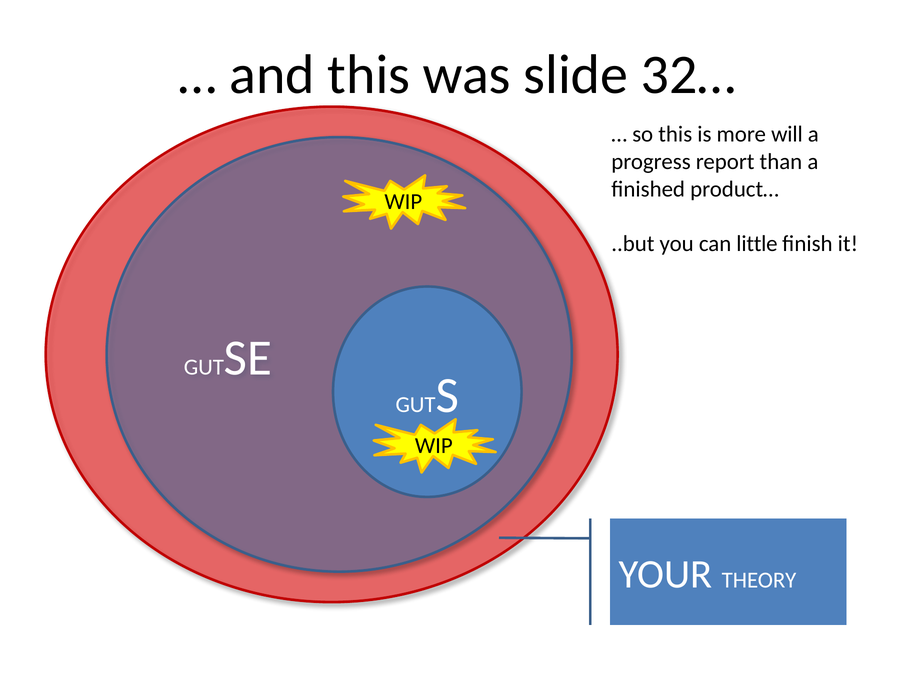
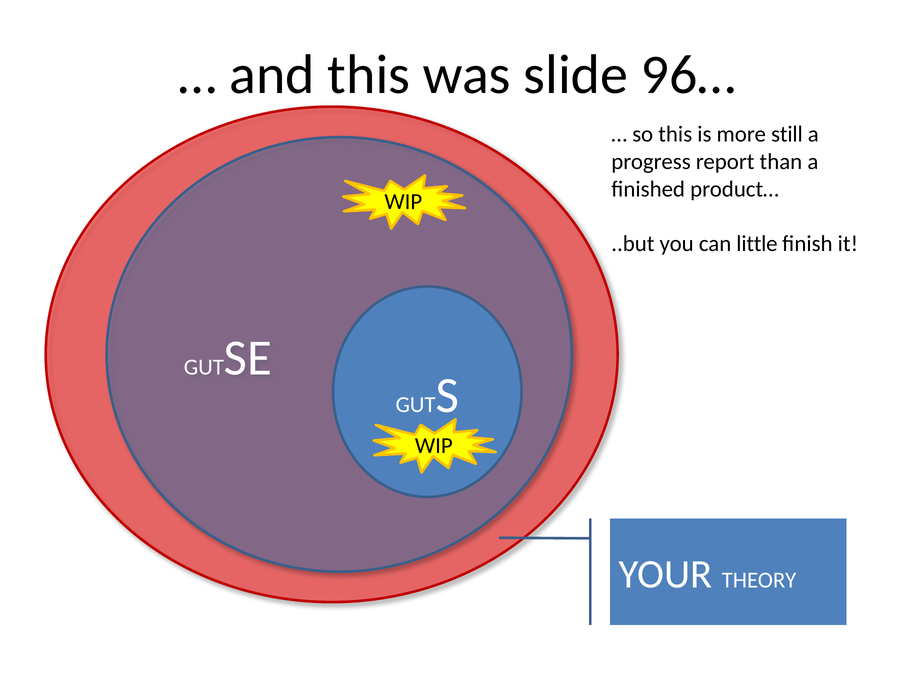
32…: 32… -> 96…
will: will -> still
